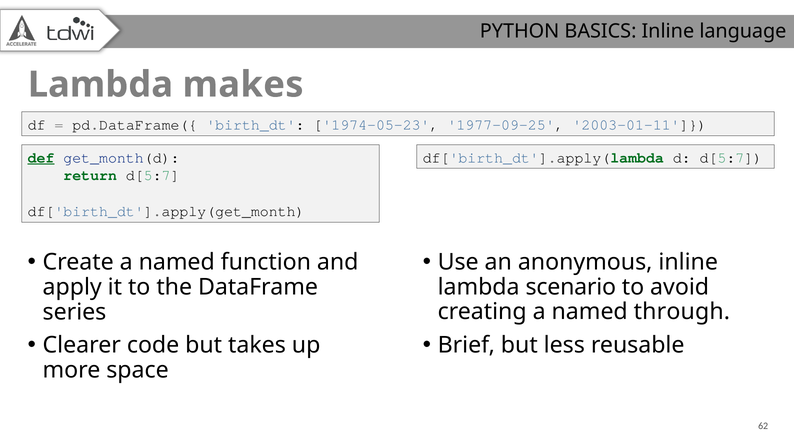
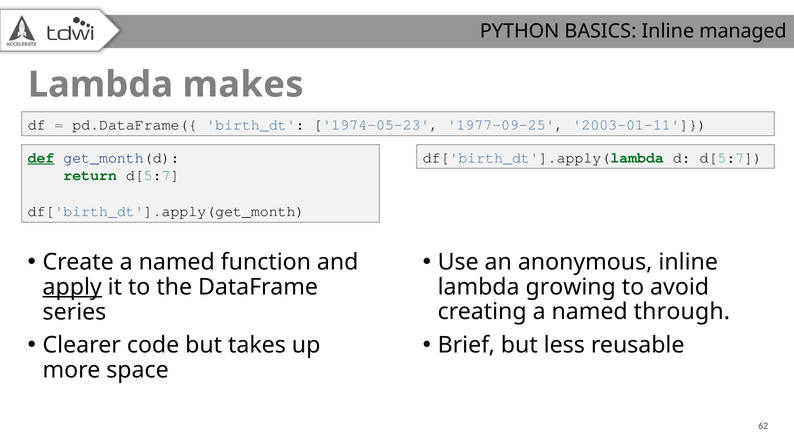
language: language -> managed
scenario: scenario -> growing
apply underline: none -> present
